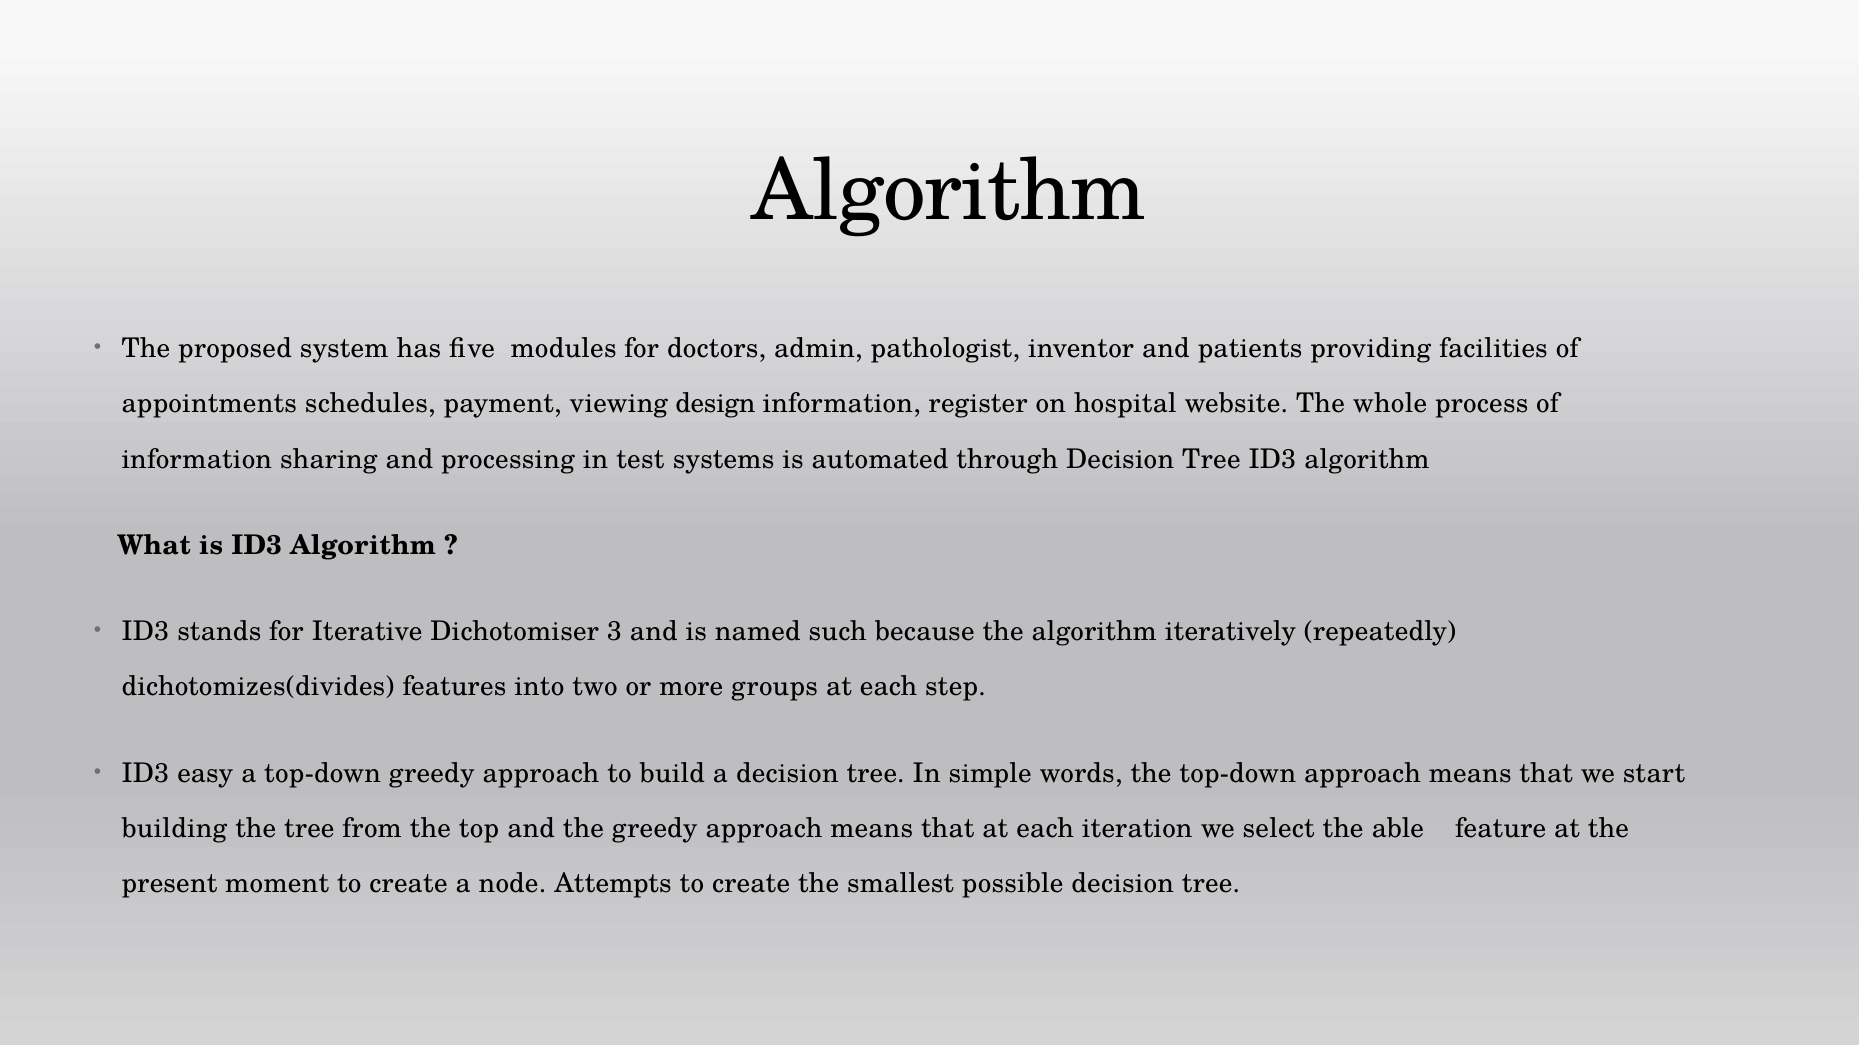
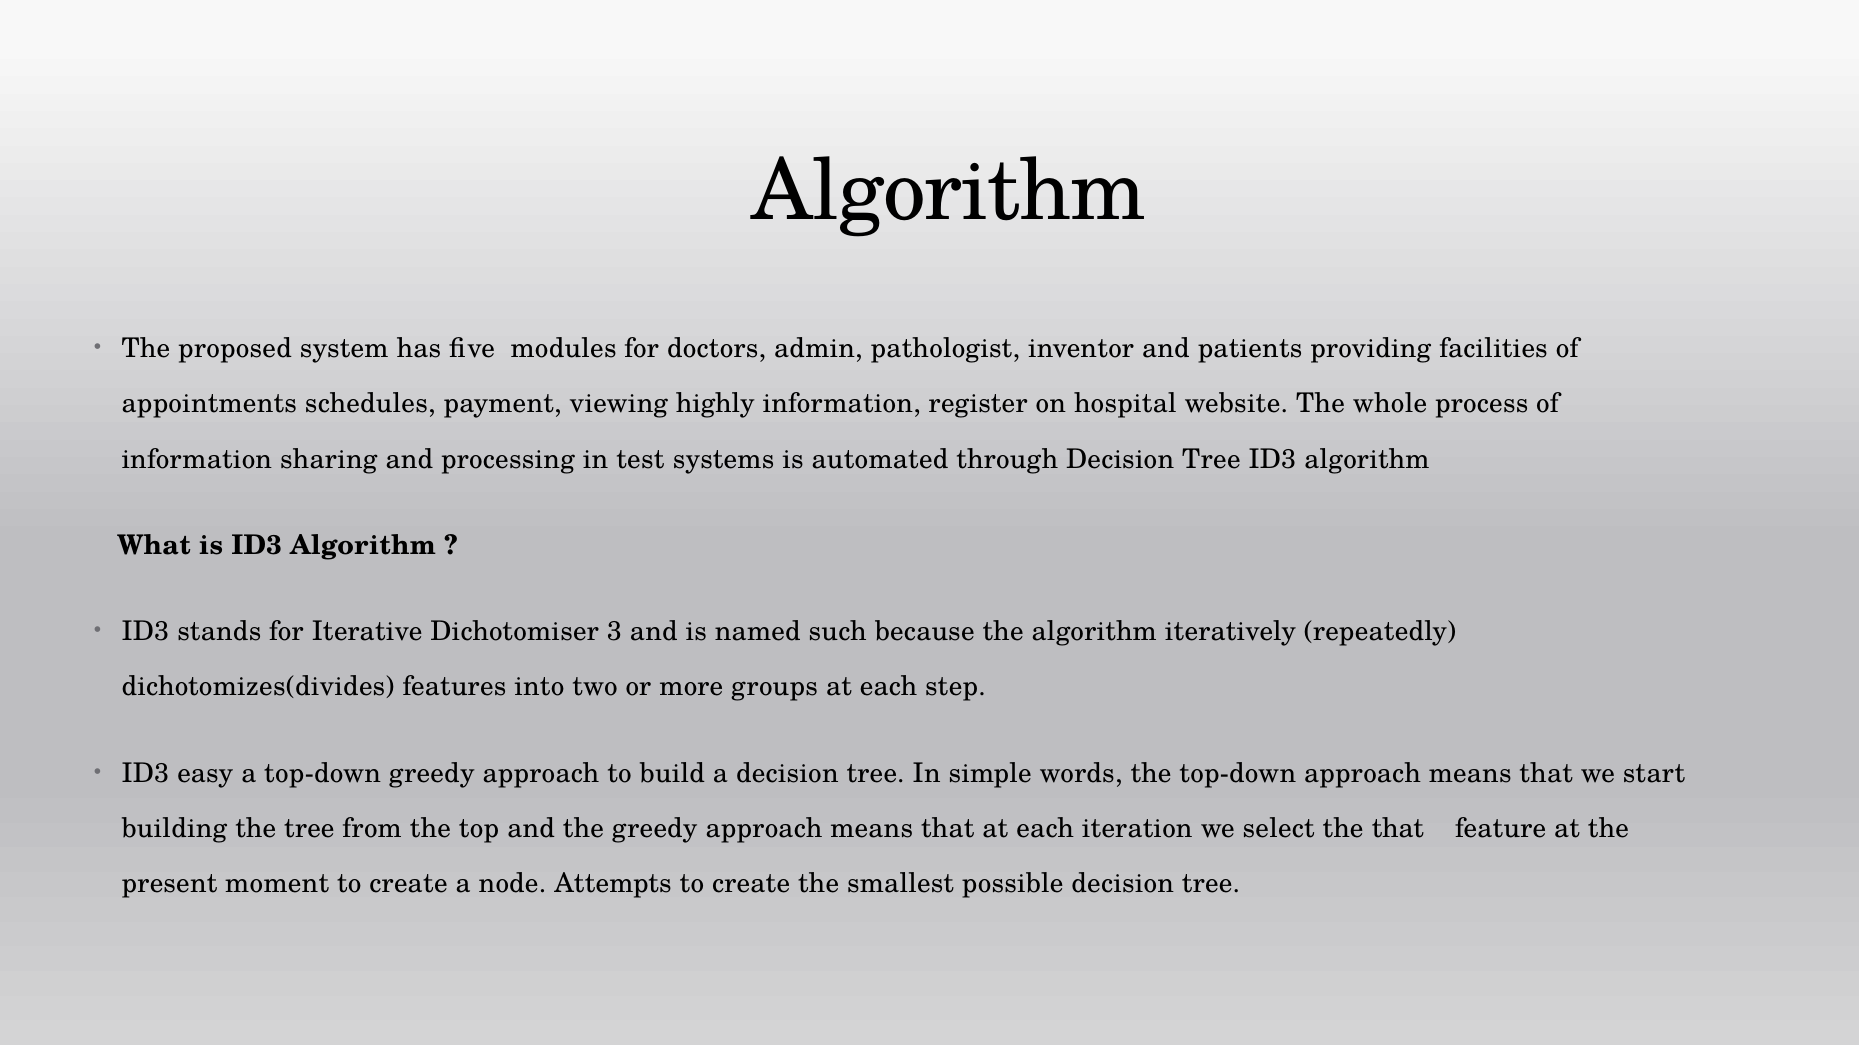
design: design -> highly
the able: able -> that
